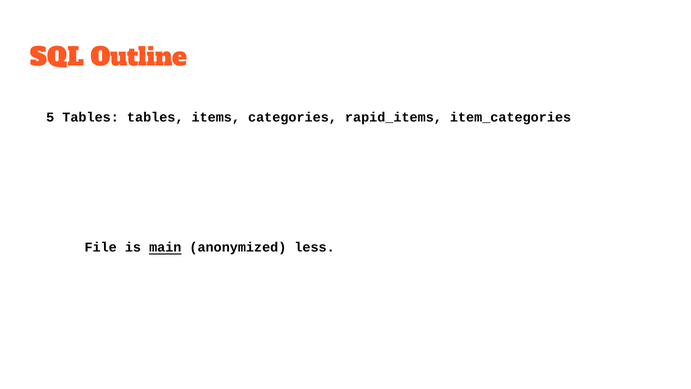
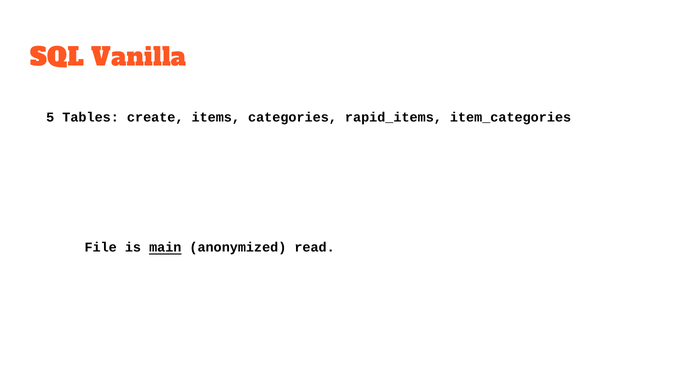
Outline: Outline -> Vanilla
Tables tables: tables -> create
less: less -> read
